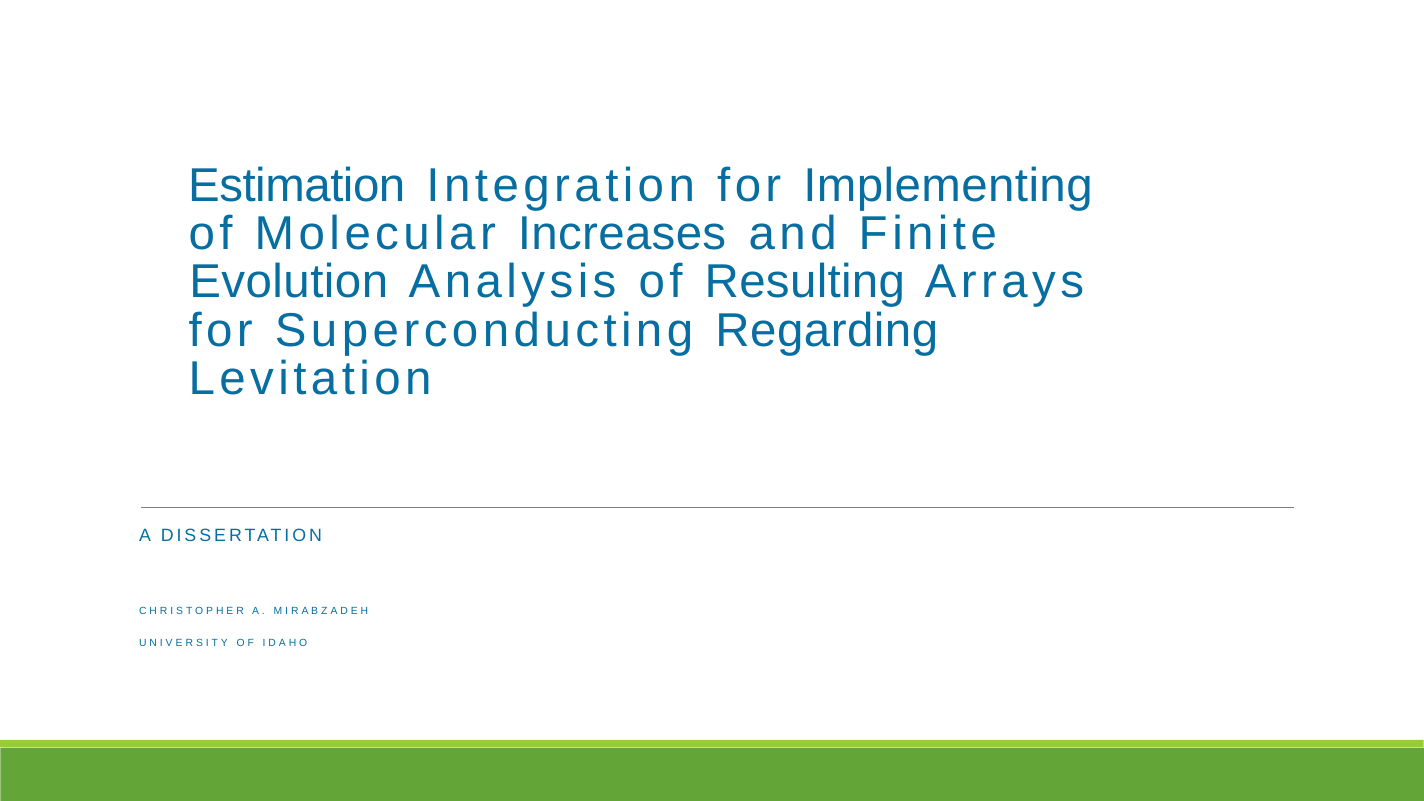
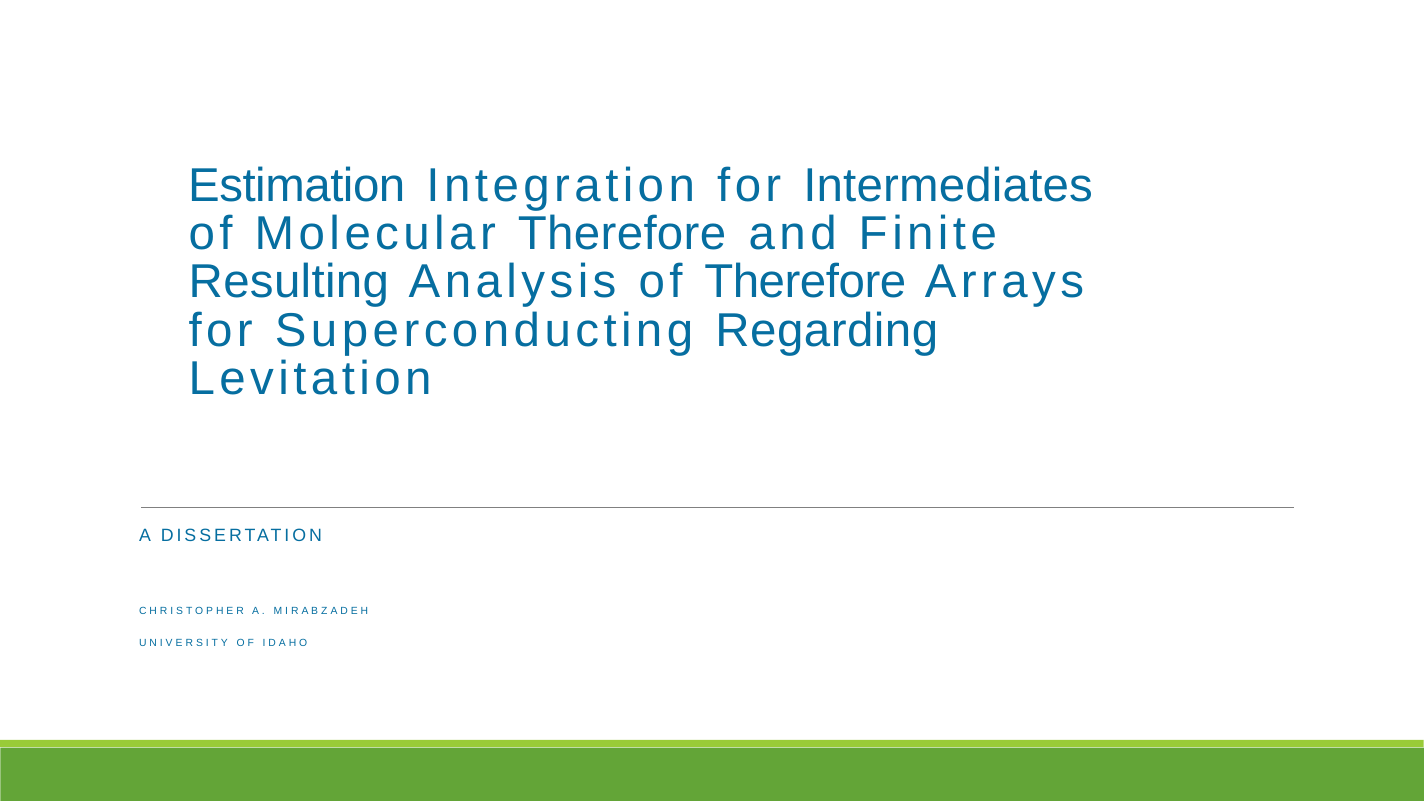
Implementing: Implementing -> Intermediates
Molecular Increases: Increases -> Therefore
Evolution: Evolution -> Resulting
of Resulting: Resulting -> Therefore
